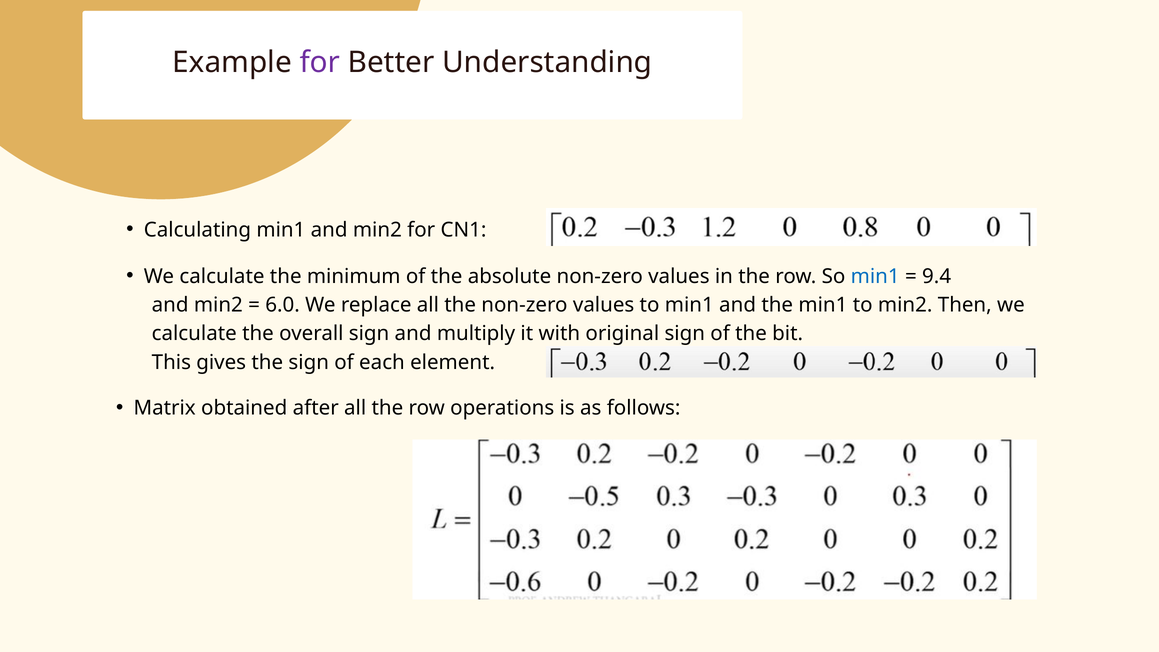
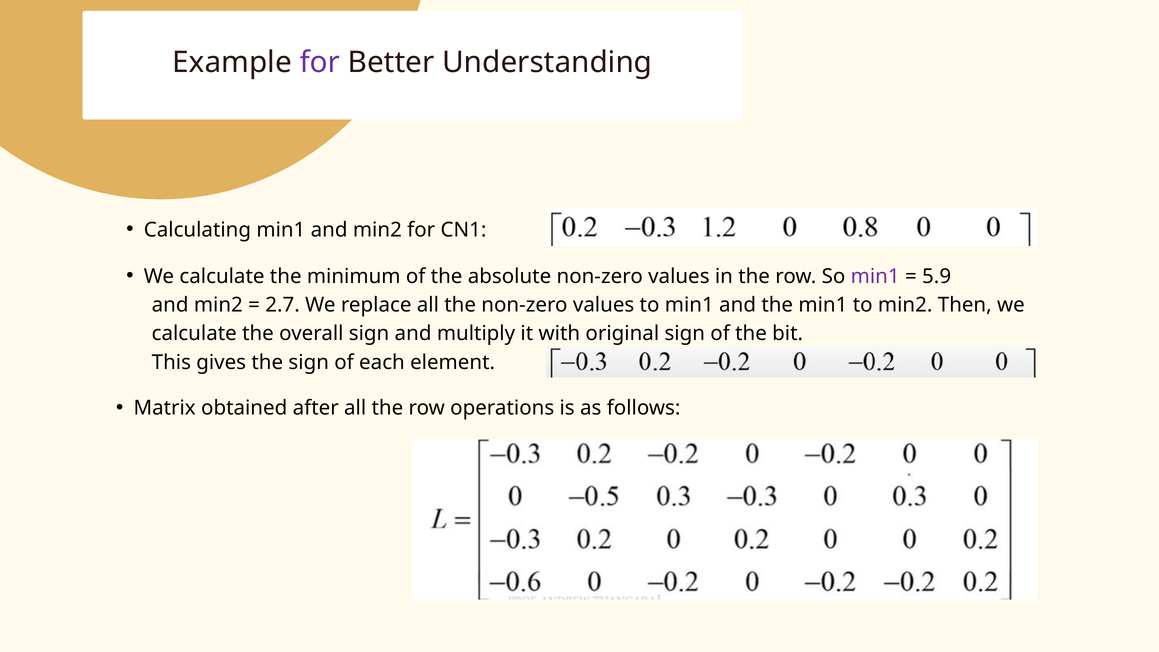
min1 at (875, 276) colour: blue -> purple
9.4: 9.4 -> 5.9
6.0: 6.0 -> 2.7
